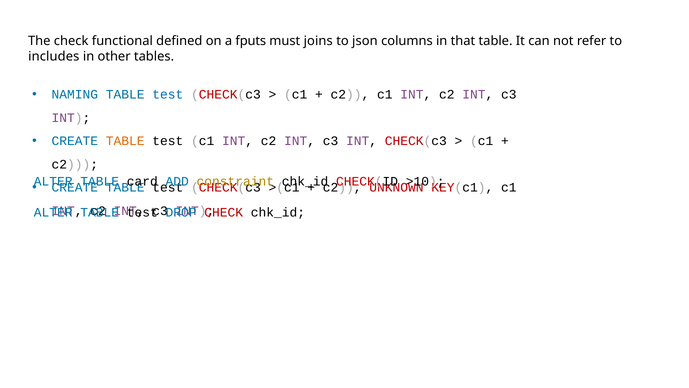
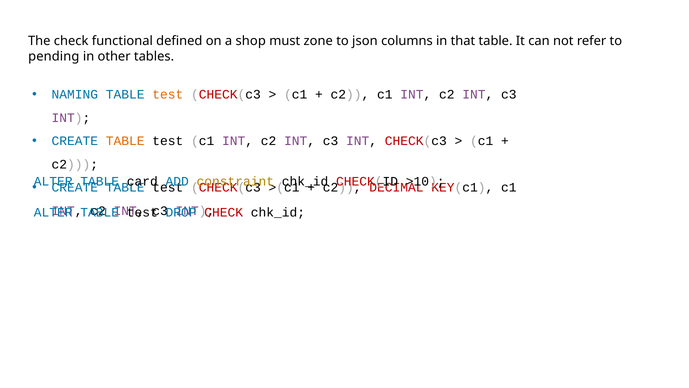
fputs: fputs -> shop
joins: joins -> zone
includes: includes -> pending
test at (168, 94) colour: blue -> orange
UNKNOWN: UNKNOWN -> DECIMAL
